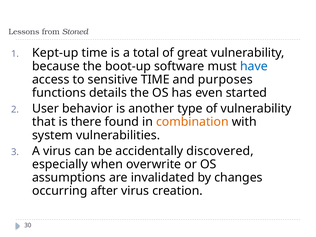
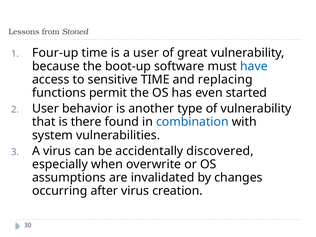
Kept-up: Kept-up -> Four-up
a total: total -> user
purposes: purposes -> replacing
details: details -> permit
combination colour: orange -> blue
